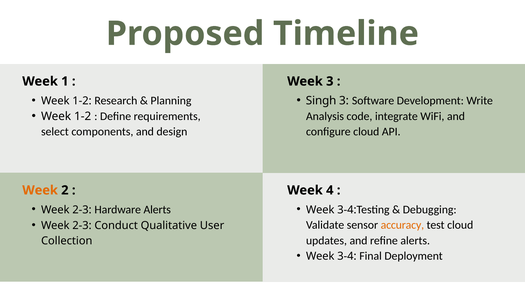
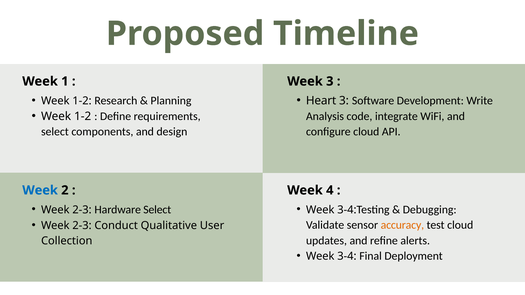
Singh: Singh -> Heart
Week at (40, 190) colour: orange -> blue
Hardware Alerts: Alerts -> Select
